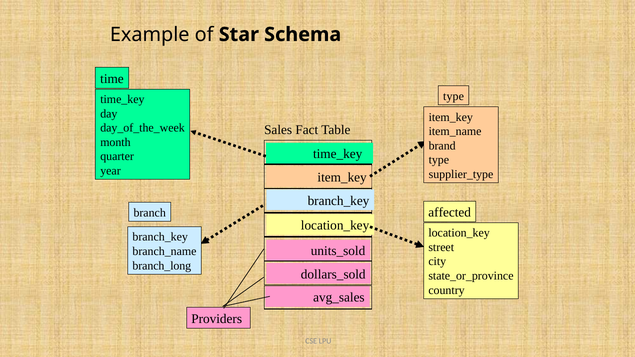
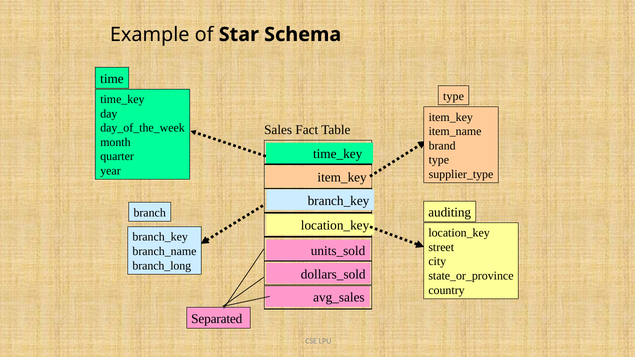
affected: affected -> auditing
Providers: Providers -> Separated
